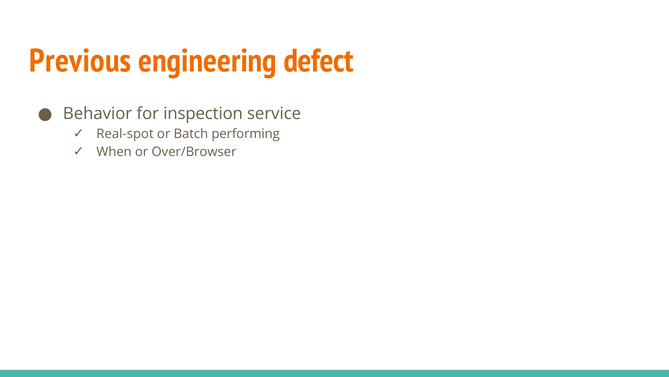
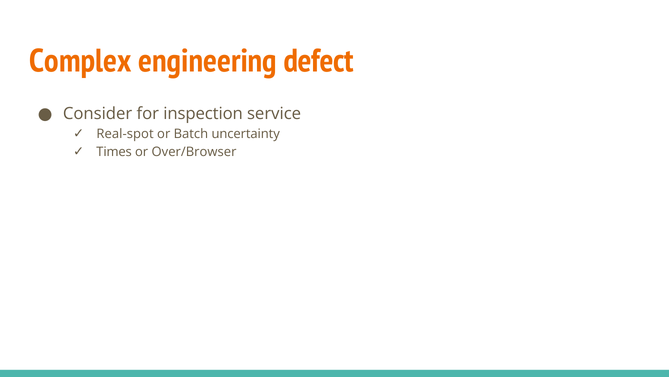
Previous: Previous -> Complex
Behavior: Behavior -> Consider
performing: performing -> uncertainty
When: When -> Times
